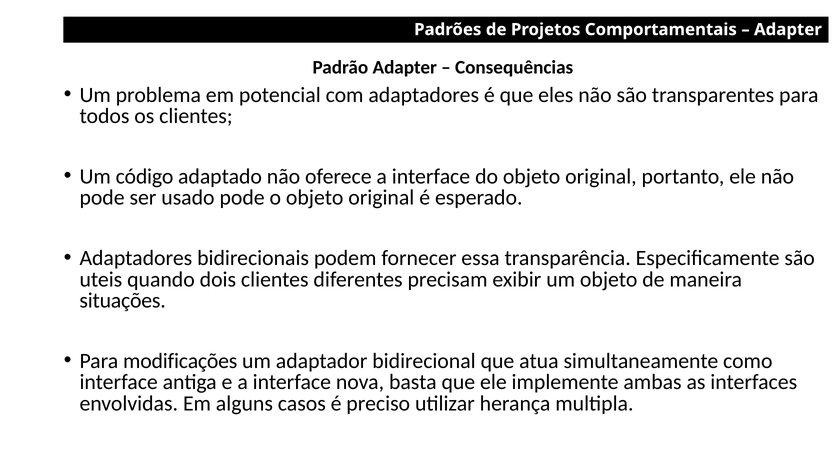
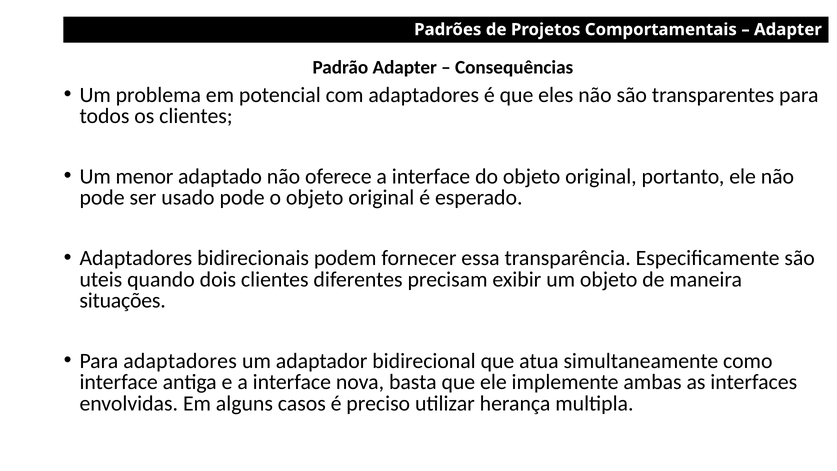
código: código -> menor
Para modificações: modificações -> adaptadores
